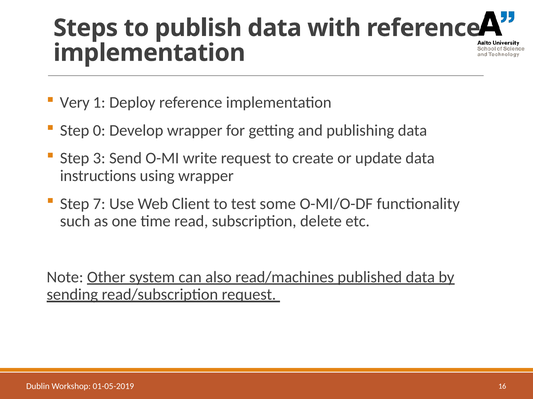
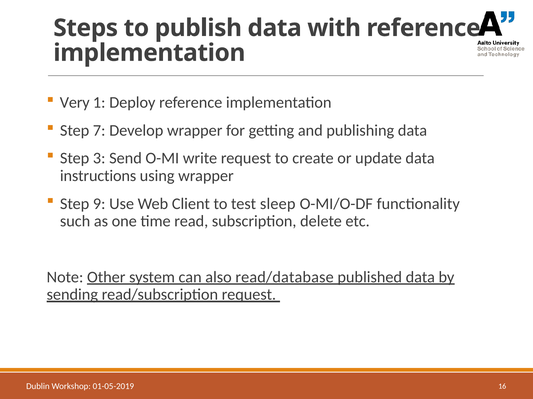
0: 0 -> 7
7: 7 -> 9
some: some -> sleep
read/machines: read/machines -> read/database
